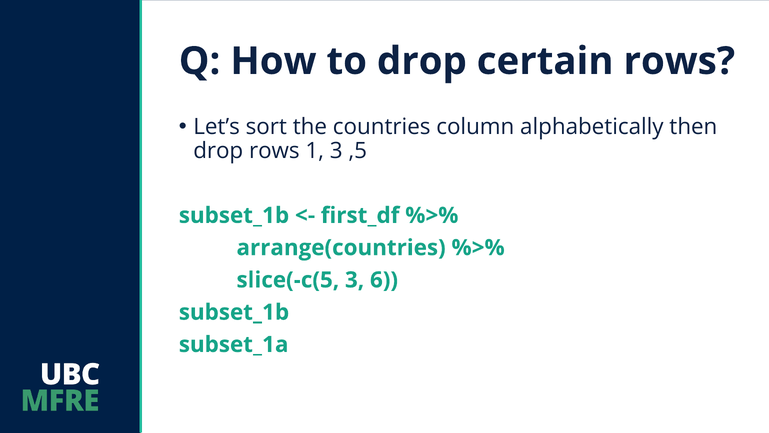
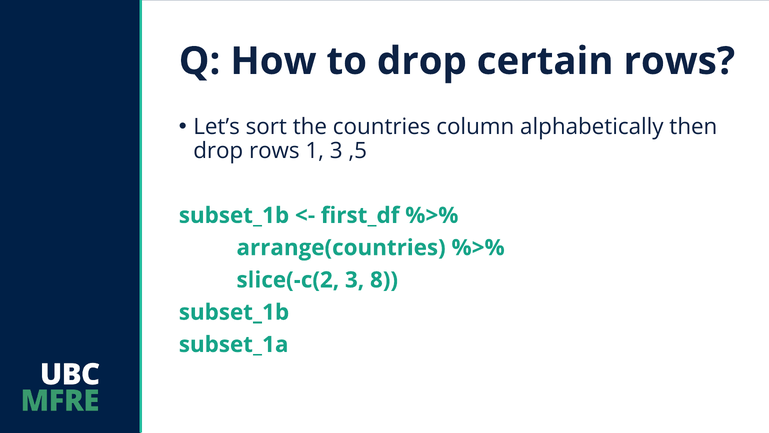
slice(-c(5: slice(-c(5 -> slice(-c(2
6: 6 -> 8
